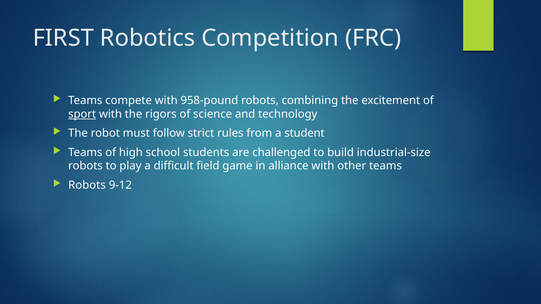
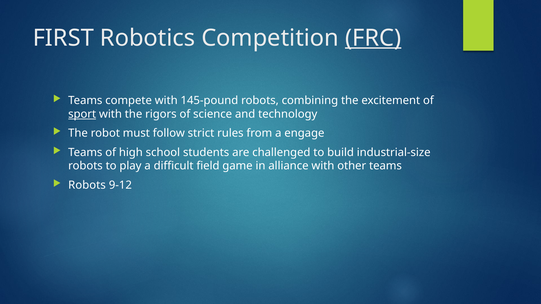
FRC underline: none -> present
958-pound: 958-pound -> 145-pound
student: student -> engage
